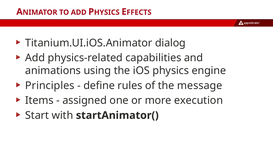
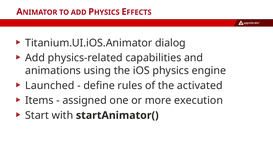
Principles: Principles -> Launched
message: message -> activated
